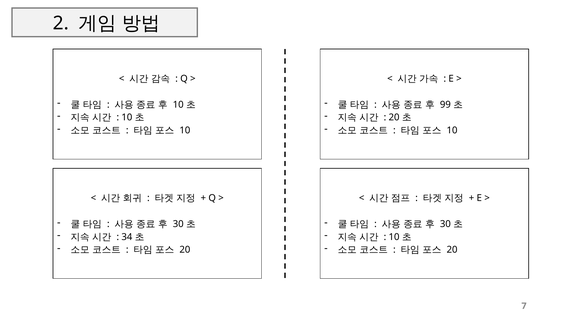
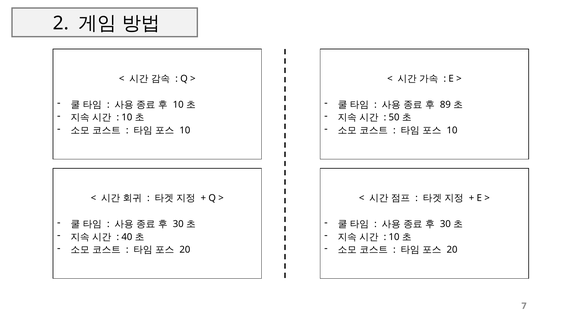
99: 99 -> 89
20 at (394, 117): 20 -> 50
34: 34 -> 40
